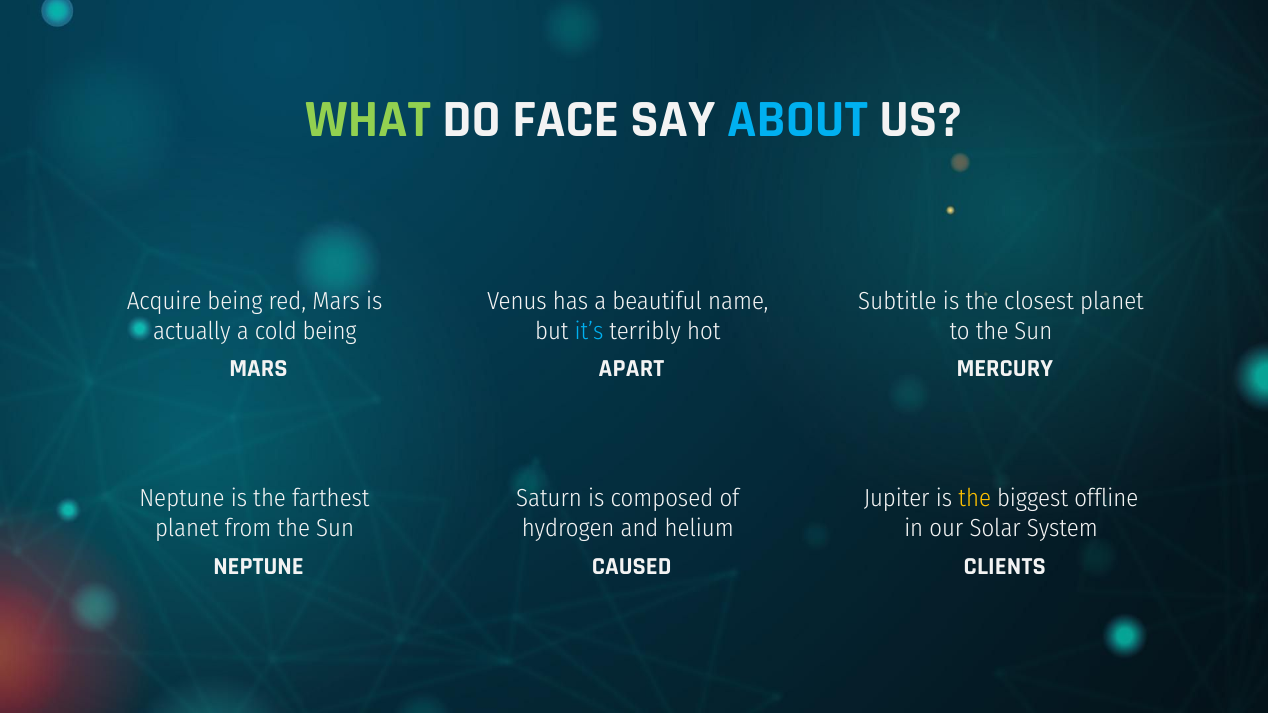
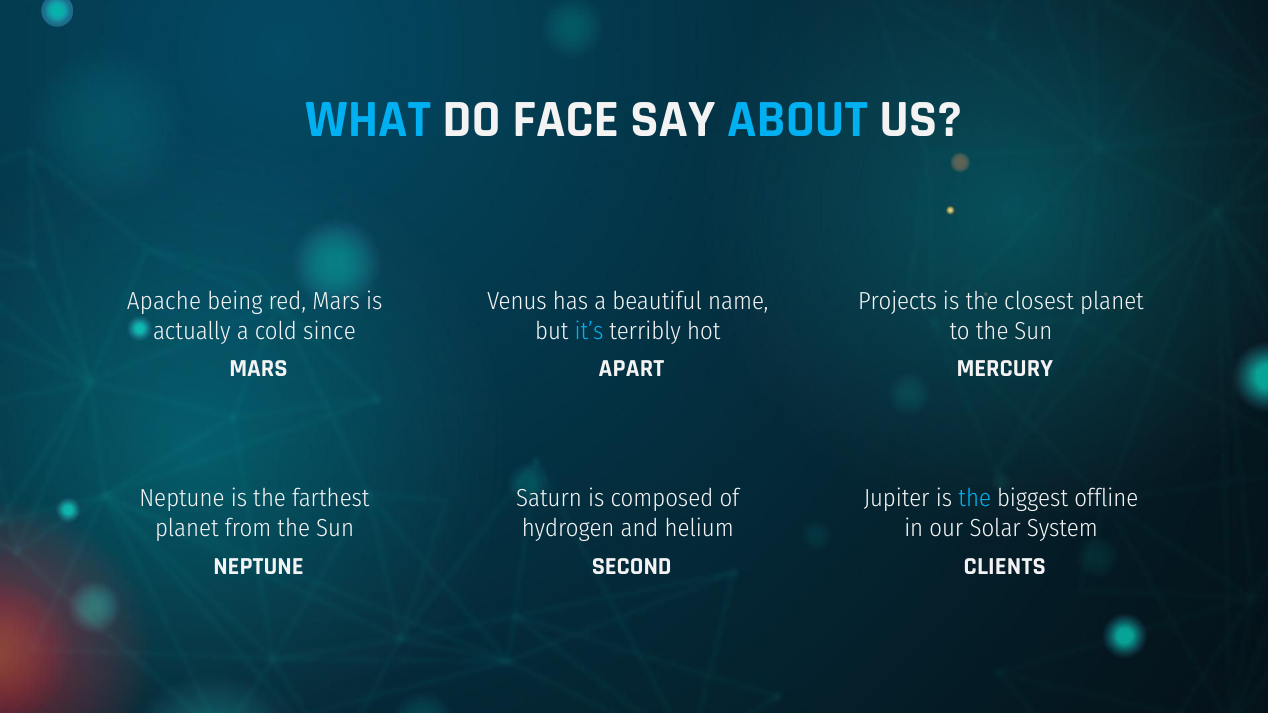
WHAT colour: light green -> light blue
Acquire: Acquire -> Apache
Subtitle: Subtitle -> Projects
cold being: being -> since
the at (975, 499) colour: yellow -> light blue
CAUSED: CAUSED -> SECOND
